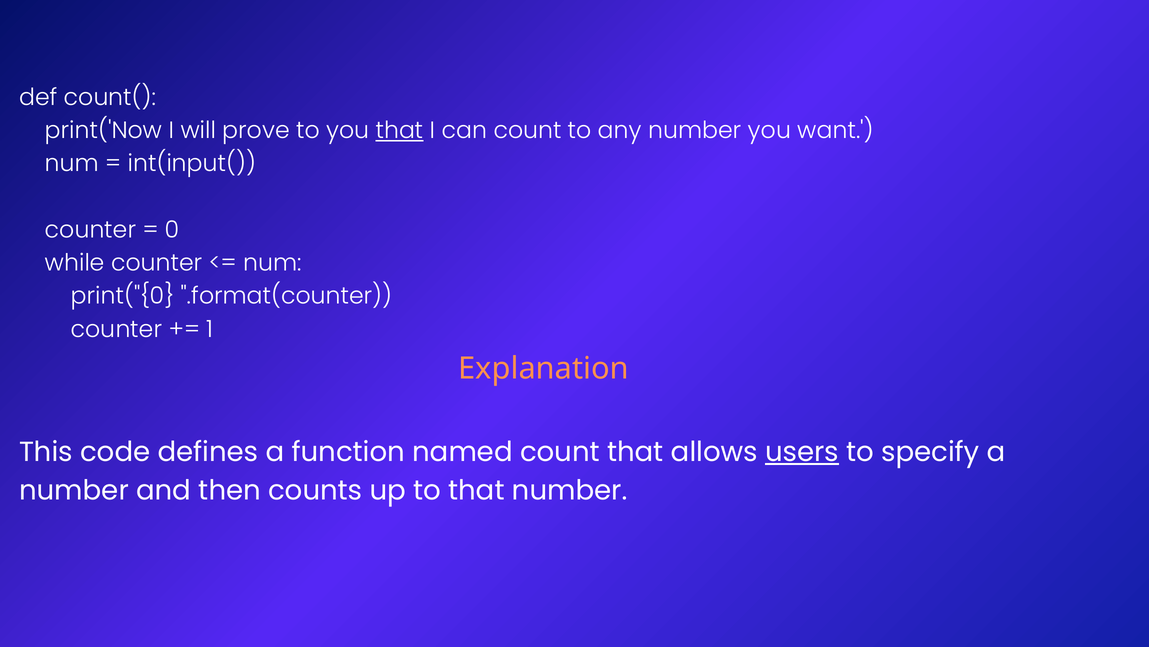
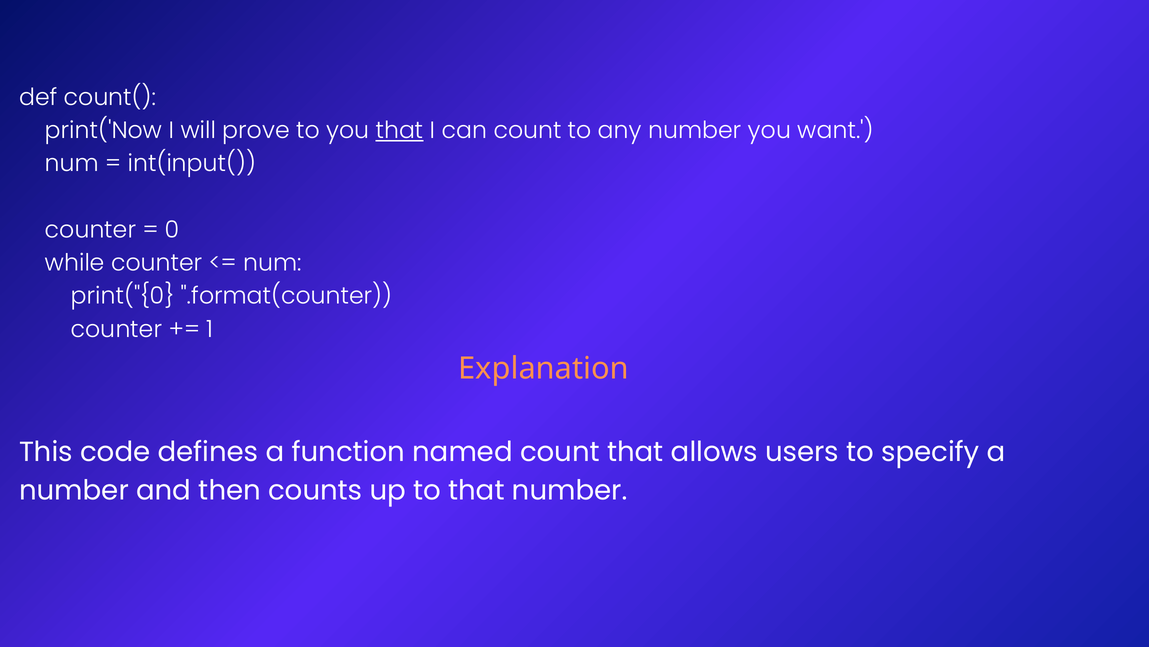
users underline: present -> none
